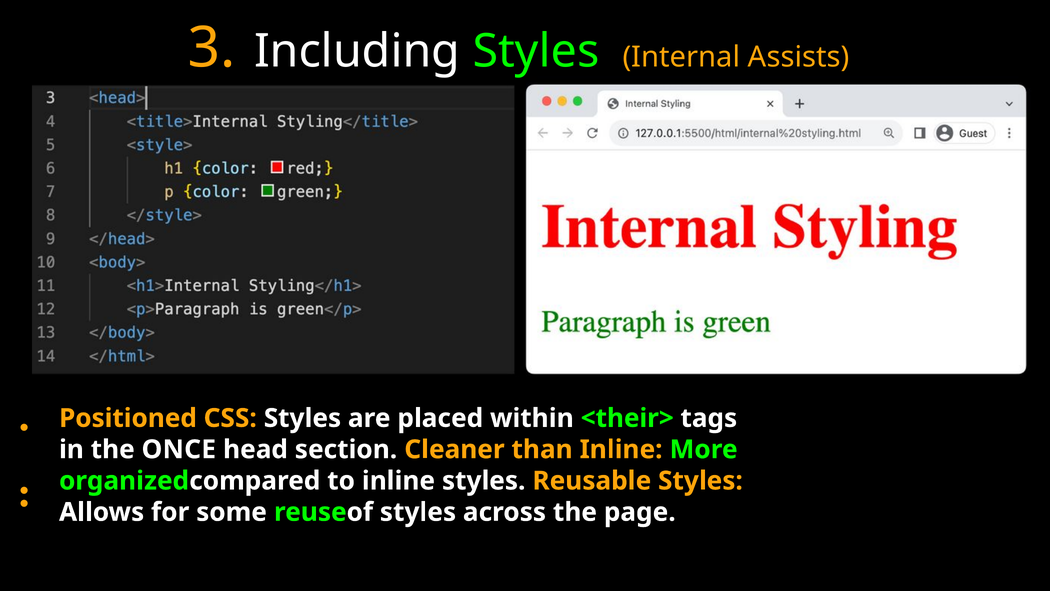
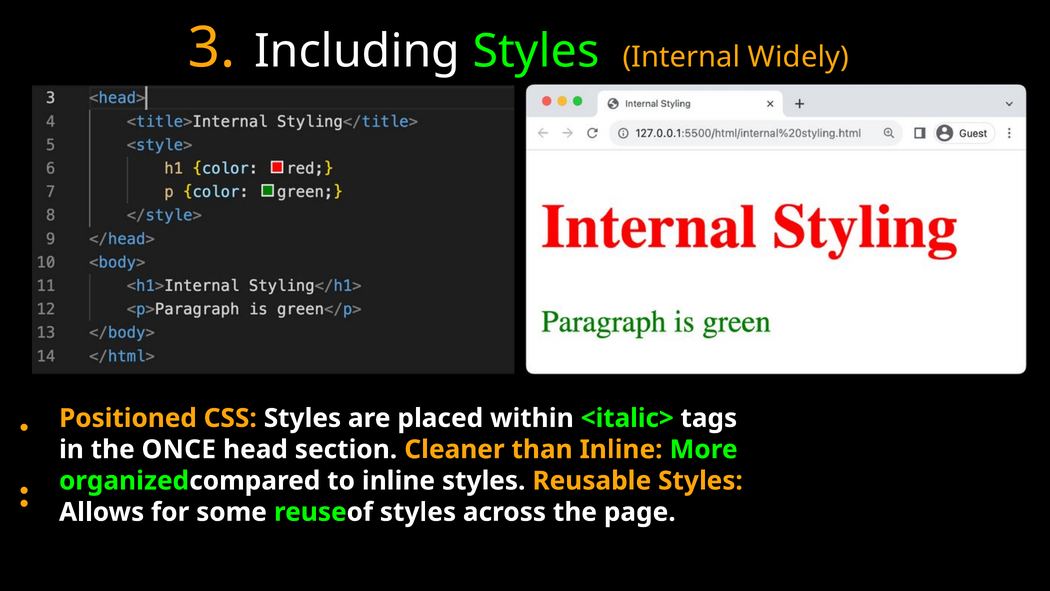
Assists: Assists -> Widely
<their>: <their> -> <italic>
